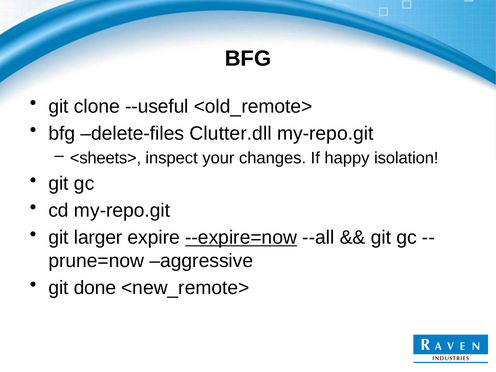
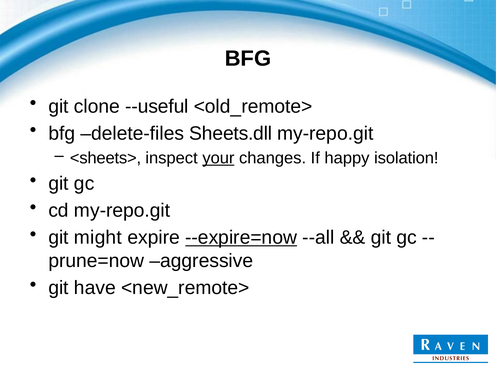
Clutter.dll: Clutter.dll -> Sheets.dll
your underline: none -> present
larger: larger -> might
done: done -> have
